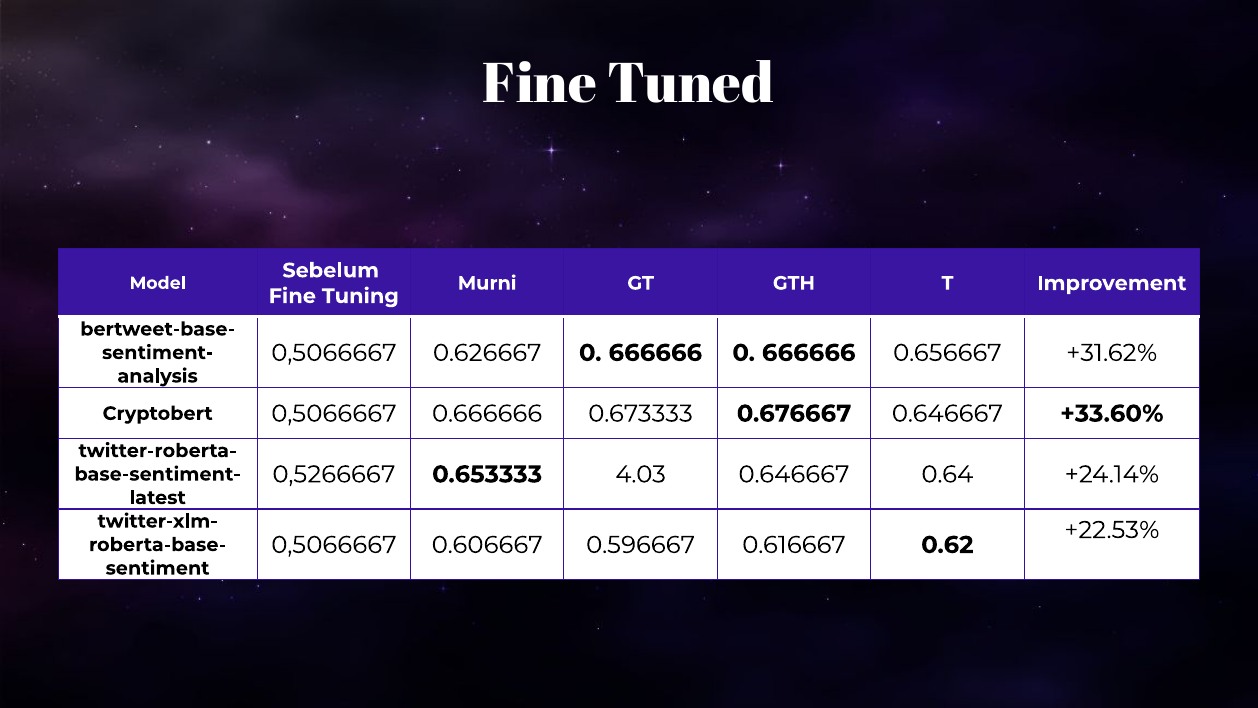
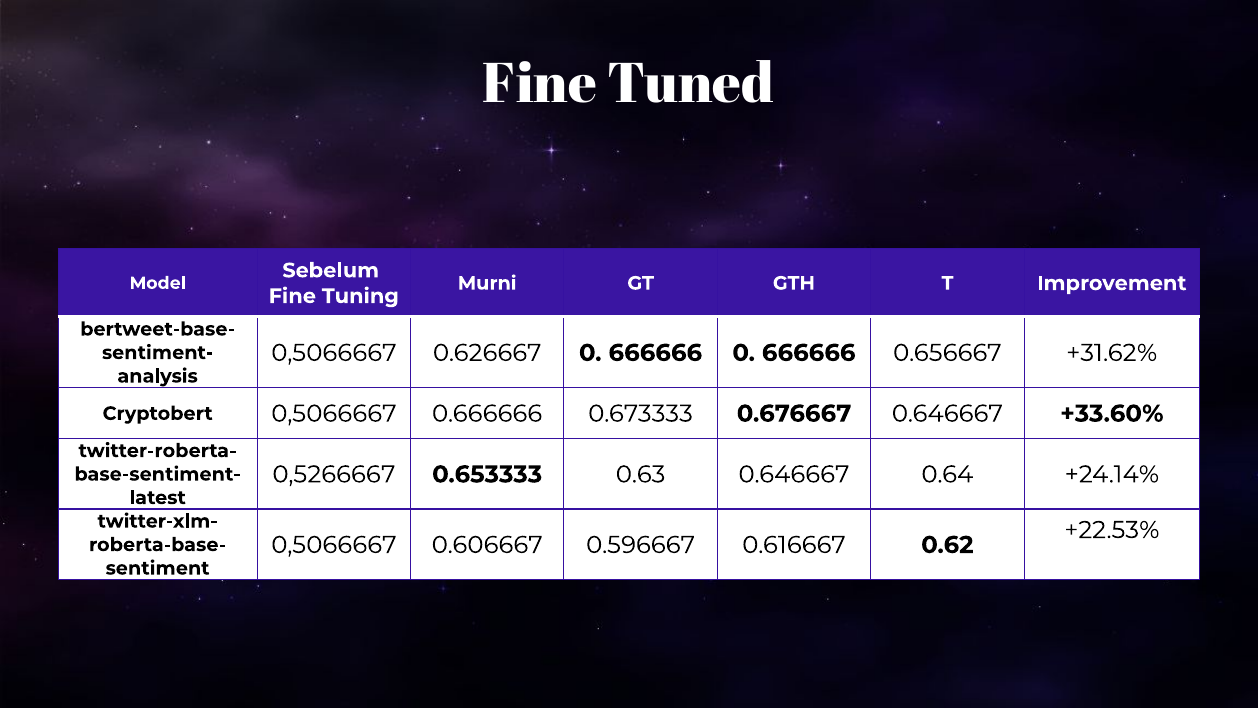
4.03: 4.03 -> 0.63
